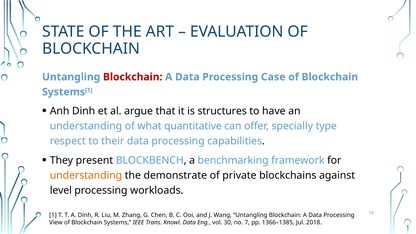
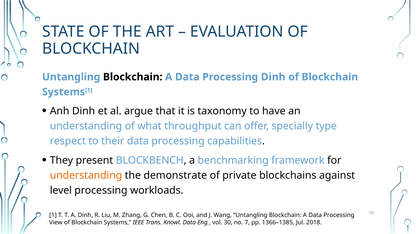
Blockchain at (133, 77) colour: red -> black
Processing Case: Case -> Dinh
structures: structures -> taxonomy
quantitative: quantitative -> throughput
